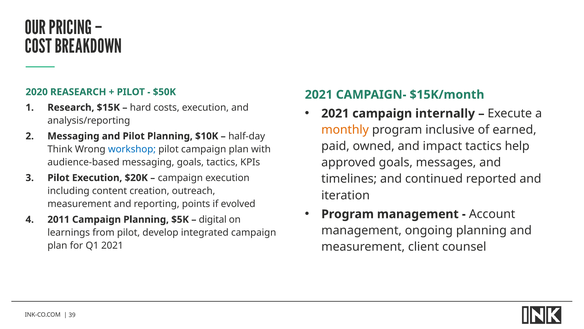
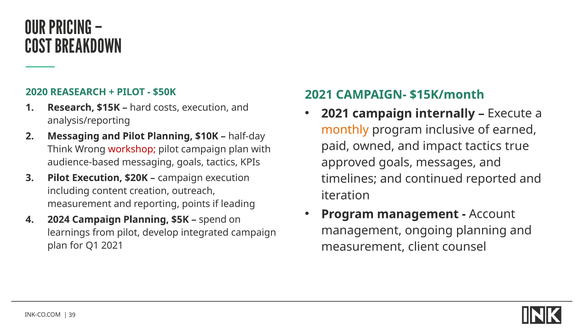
help: help -> true
workshop colour: blue -> red
evolved: evolved -> leading
2011: 2011 -> 2024
digital: digital -> spend
